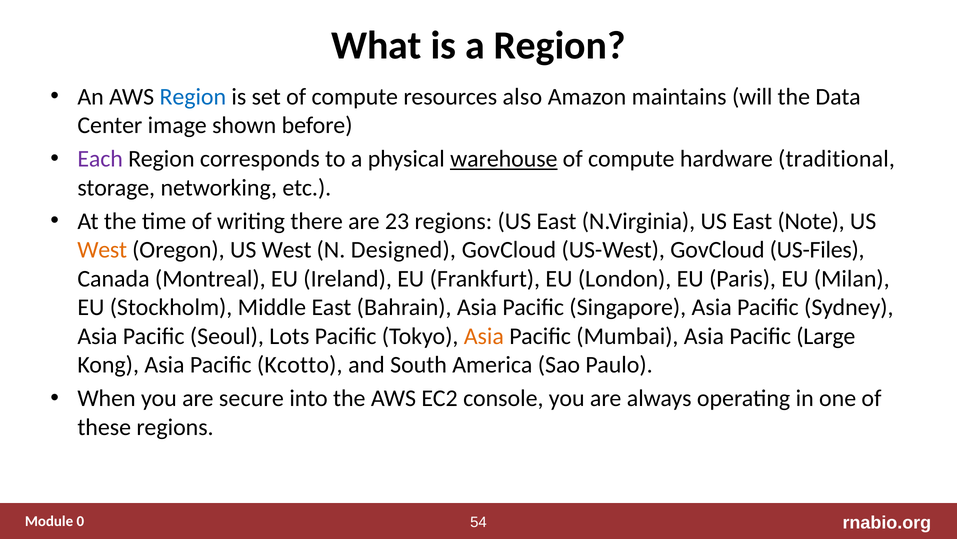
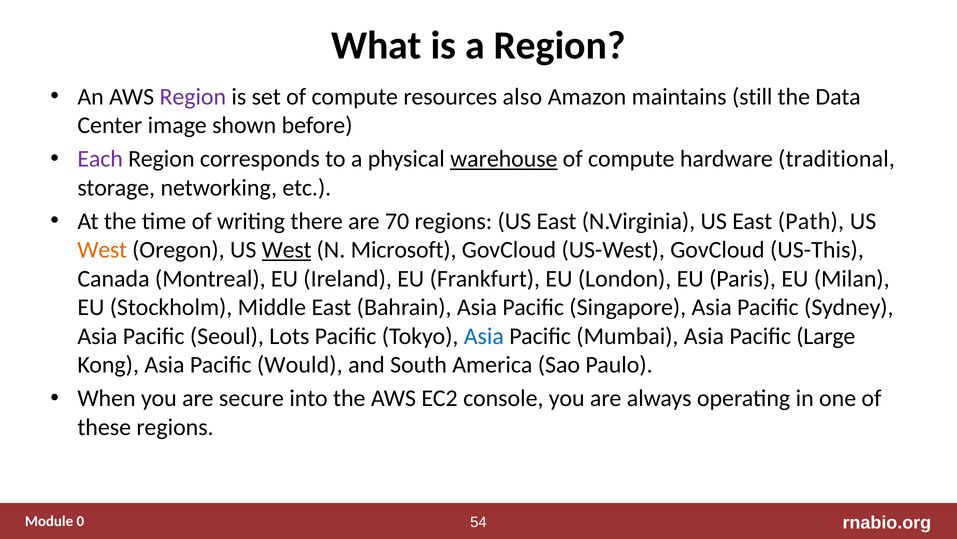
Region at (193, 97) colour: blue -> purple
will: will -> still
23: 23 -> 70
Note: Note -> Path
West at (287, 250) underline: none -> present
Designed: Designed -> Microsoft
US-Files: US-Files -> US-This
Asia at (484, 336) colour: orange -> blue
Kcotto: Kcotto -> Would
